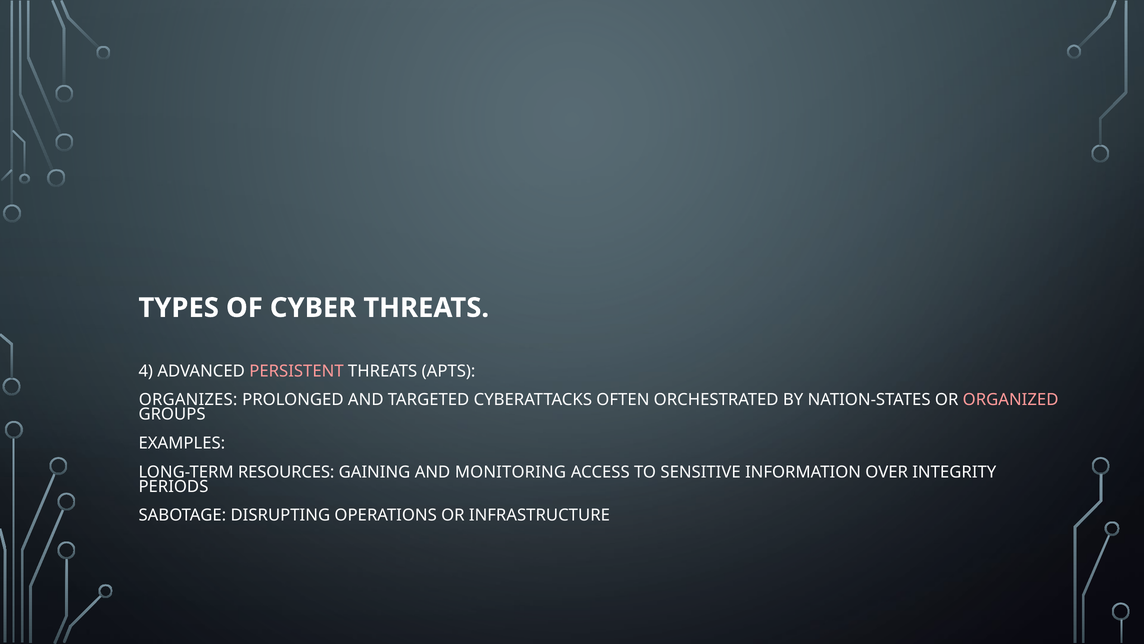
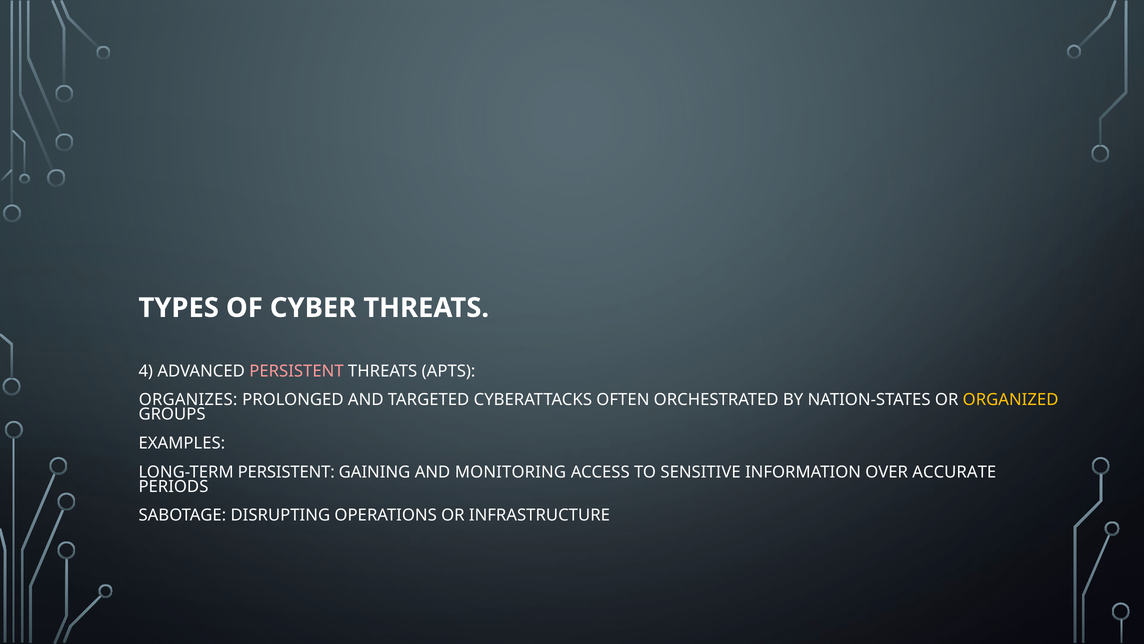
ORGANIZED colour: pink -> yellow
LONG-TERM RESOURCES: RESOURCES -> PERSISTENT
INTEGRITY: INTEGRITY -> ACCURATE
